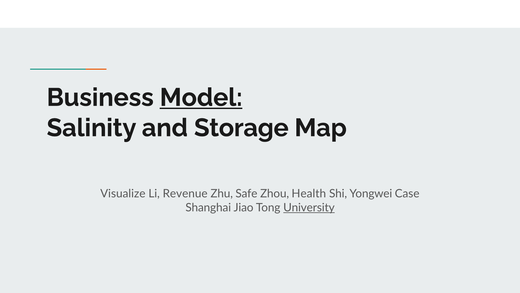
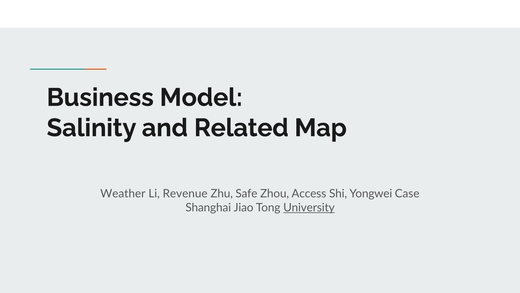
Model underline: present -> none
Storage: Storage -> Related
Visualize: Visualize -> Weather
Health: Health -> Access
